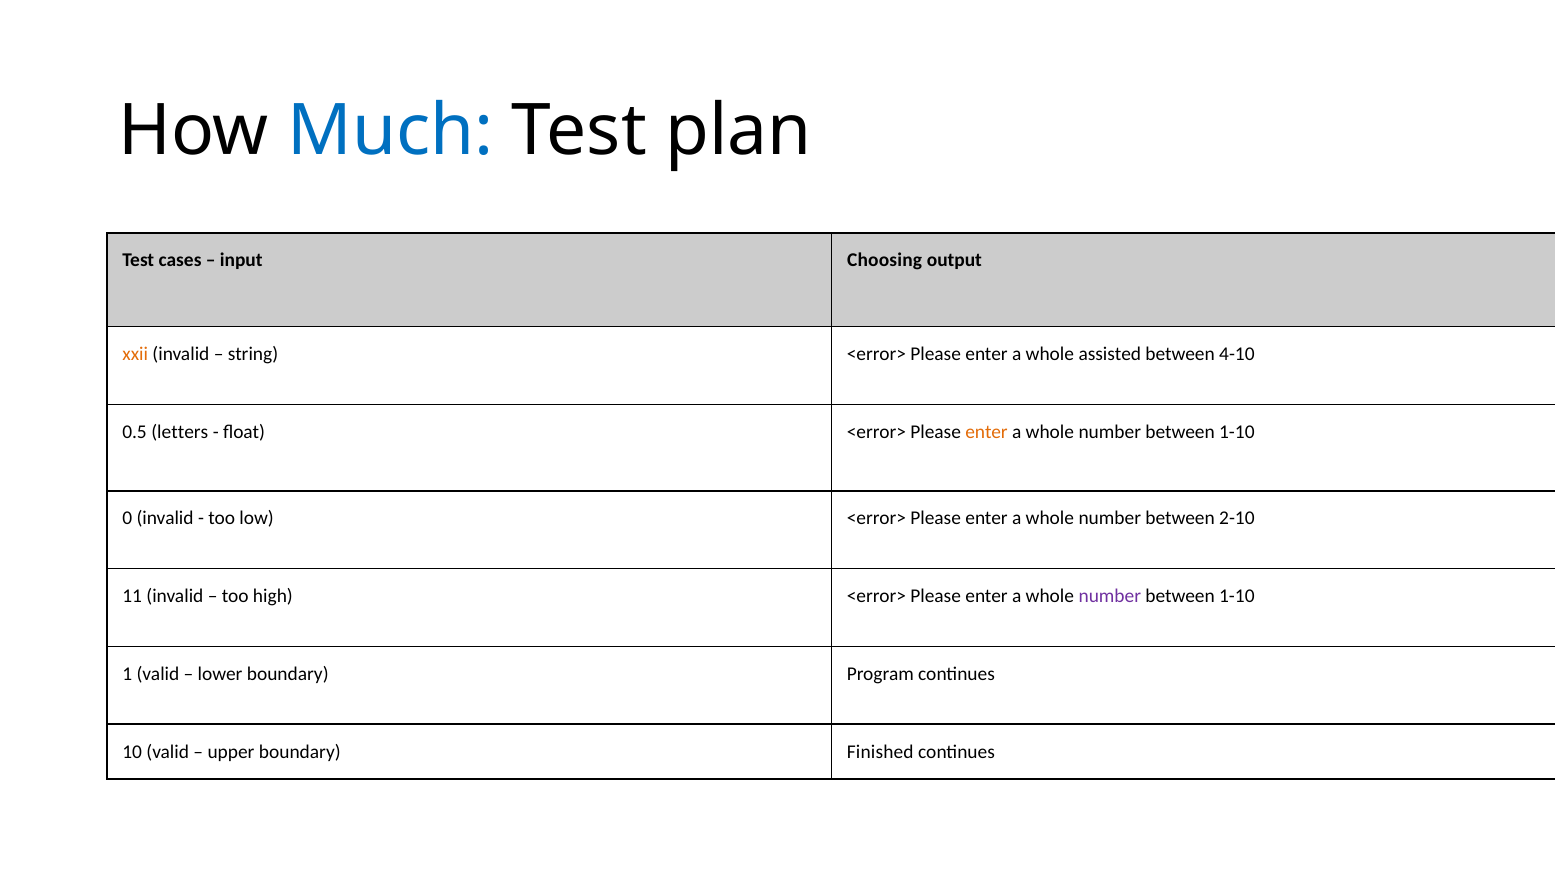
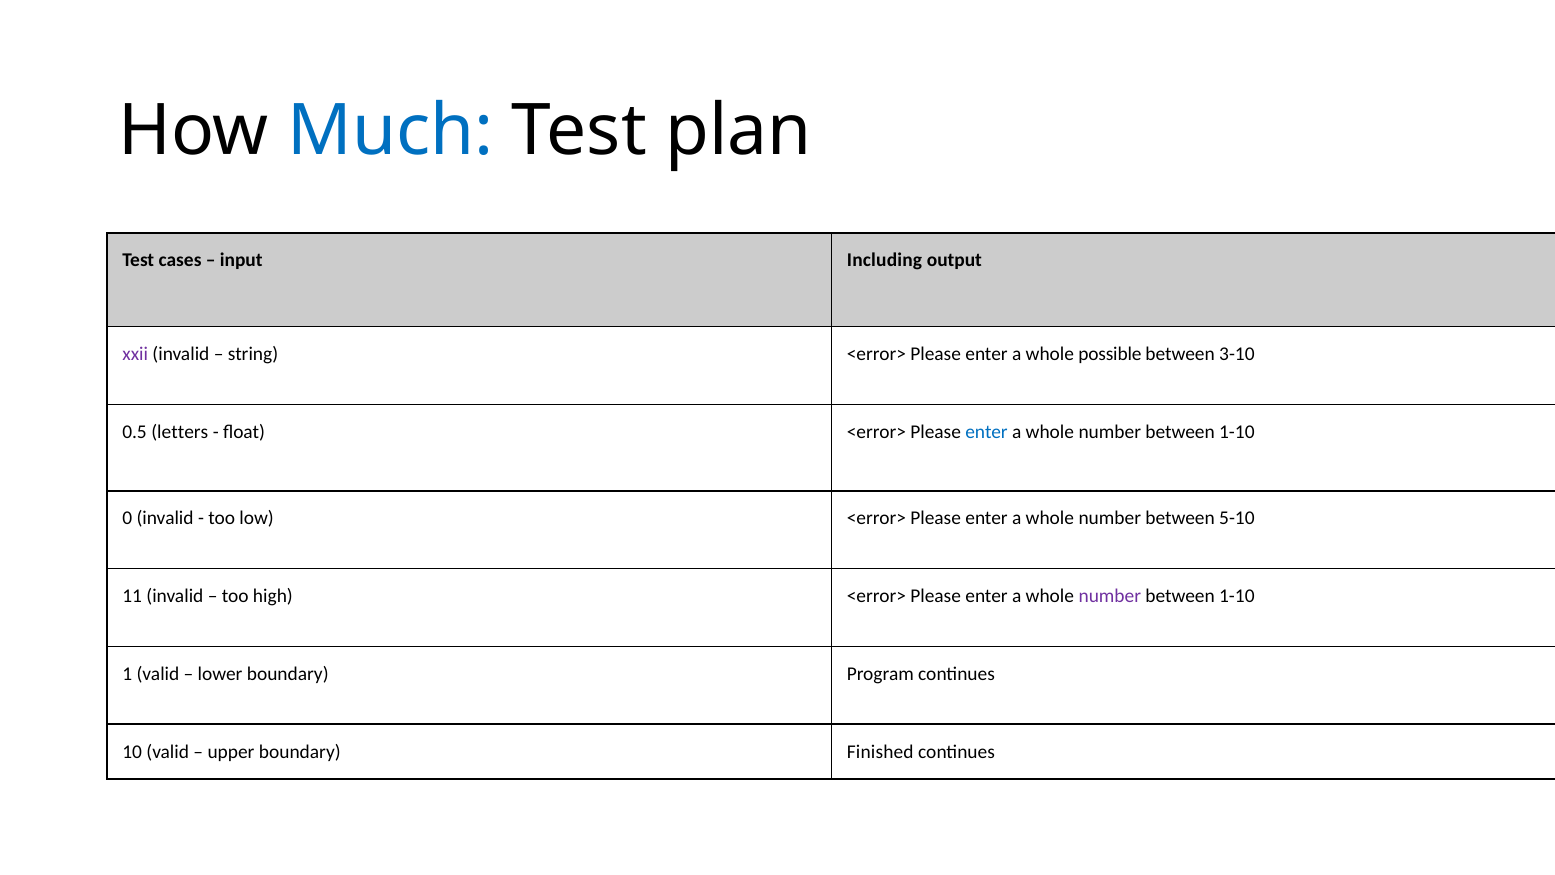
Choosing: Choosing -> Including
xxii colour: orange -> purple
assisted: assisted -> possible
4-10: 4-10 -> 3-10
enter at (987, 432) colour: orange -> blue
2-10: 2-10 -> 5-10
